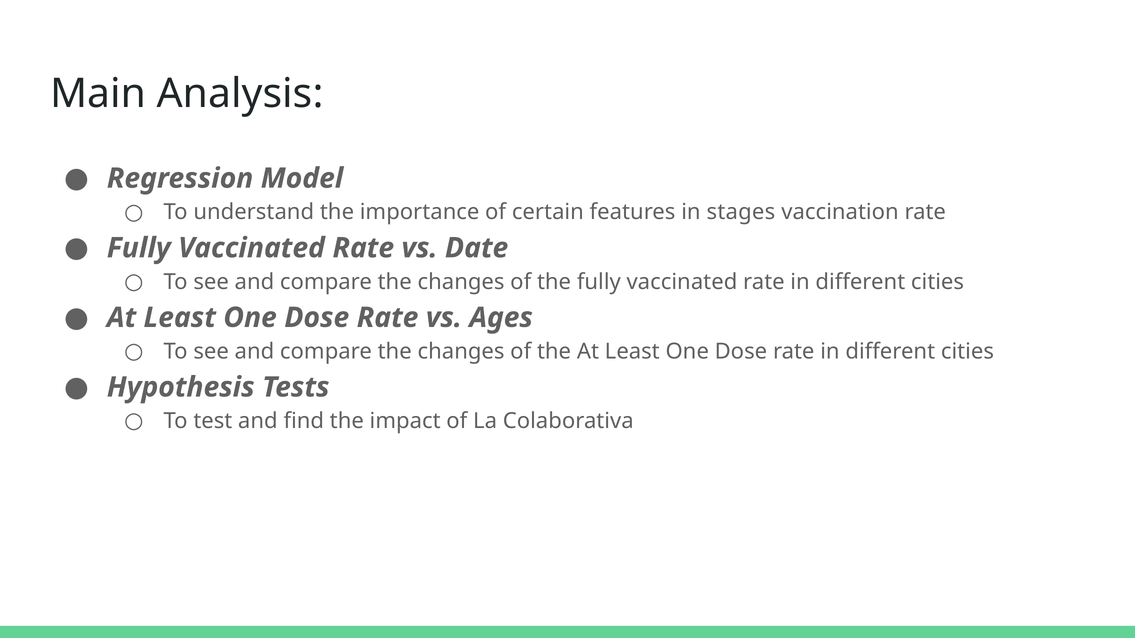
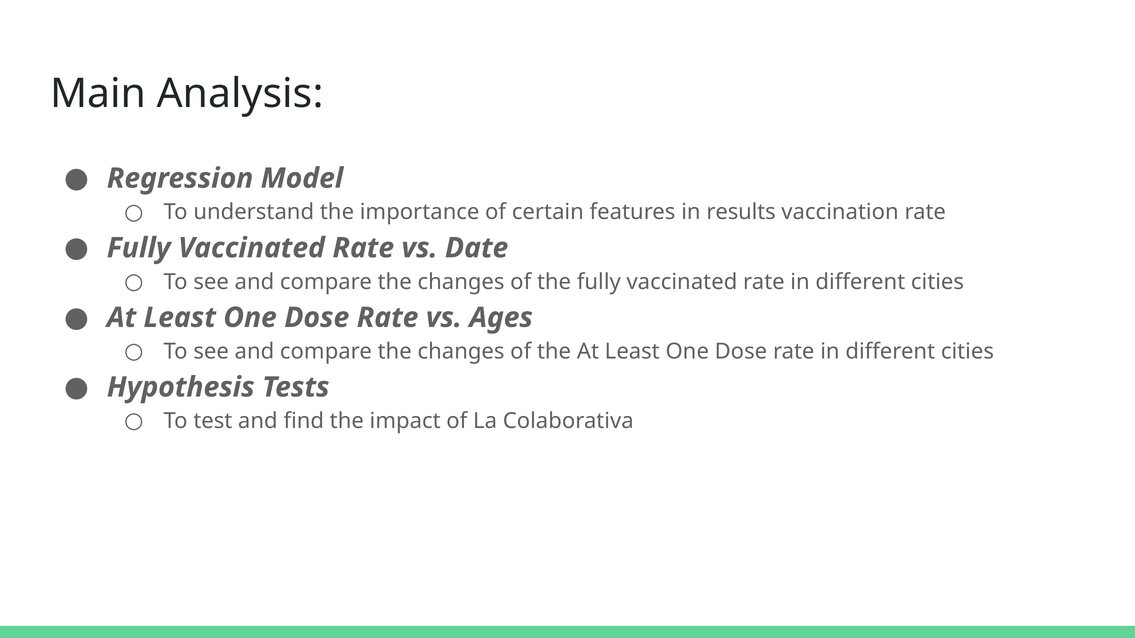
stages: stages -> results
